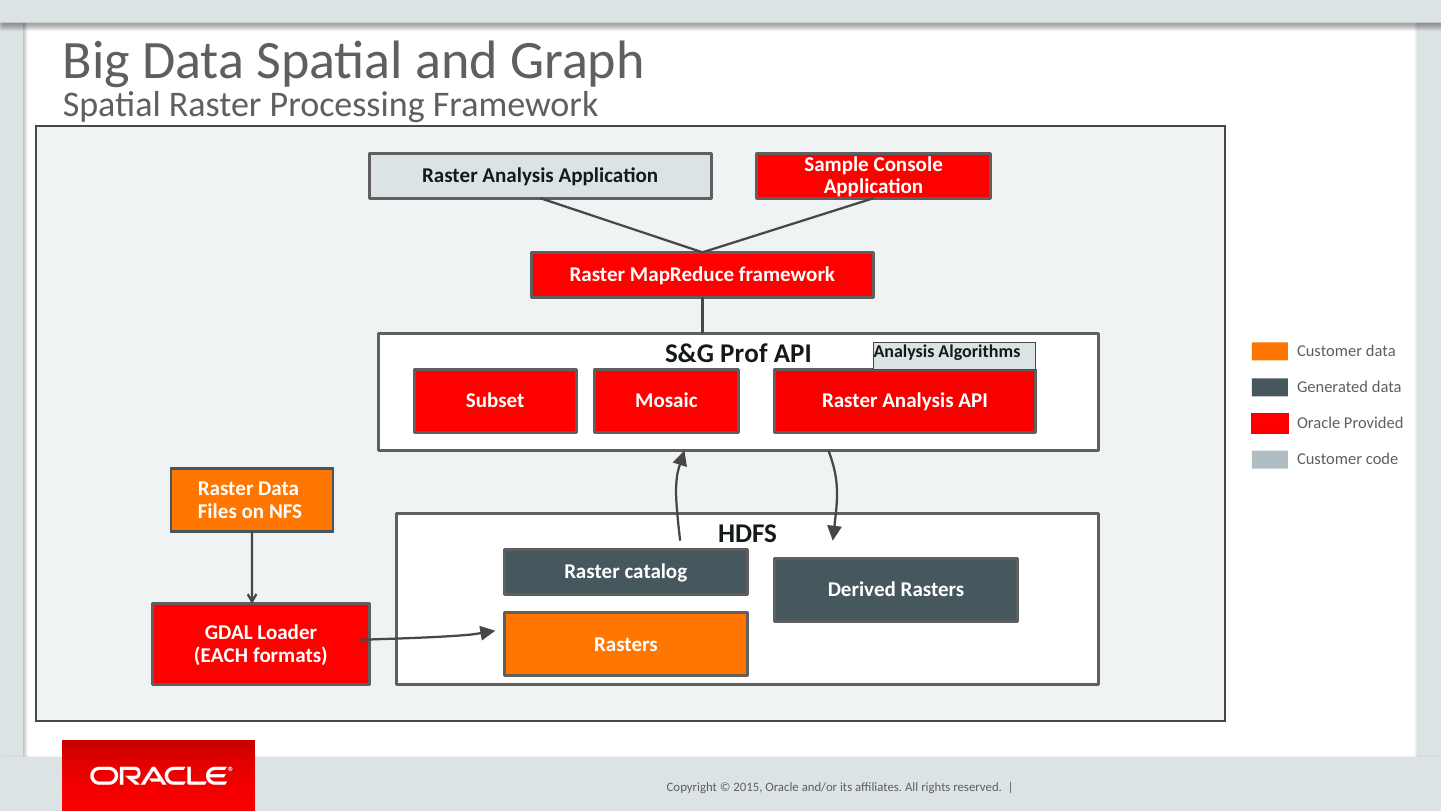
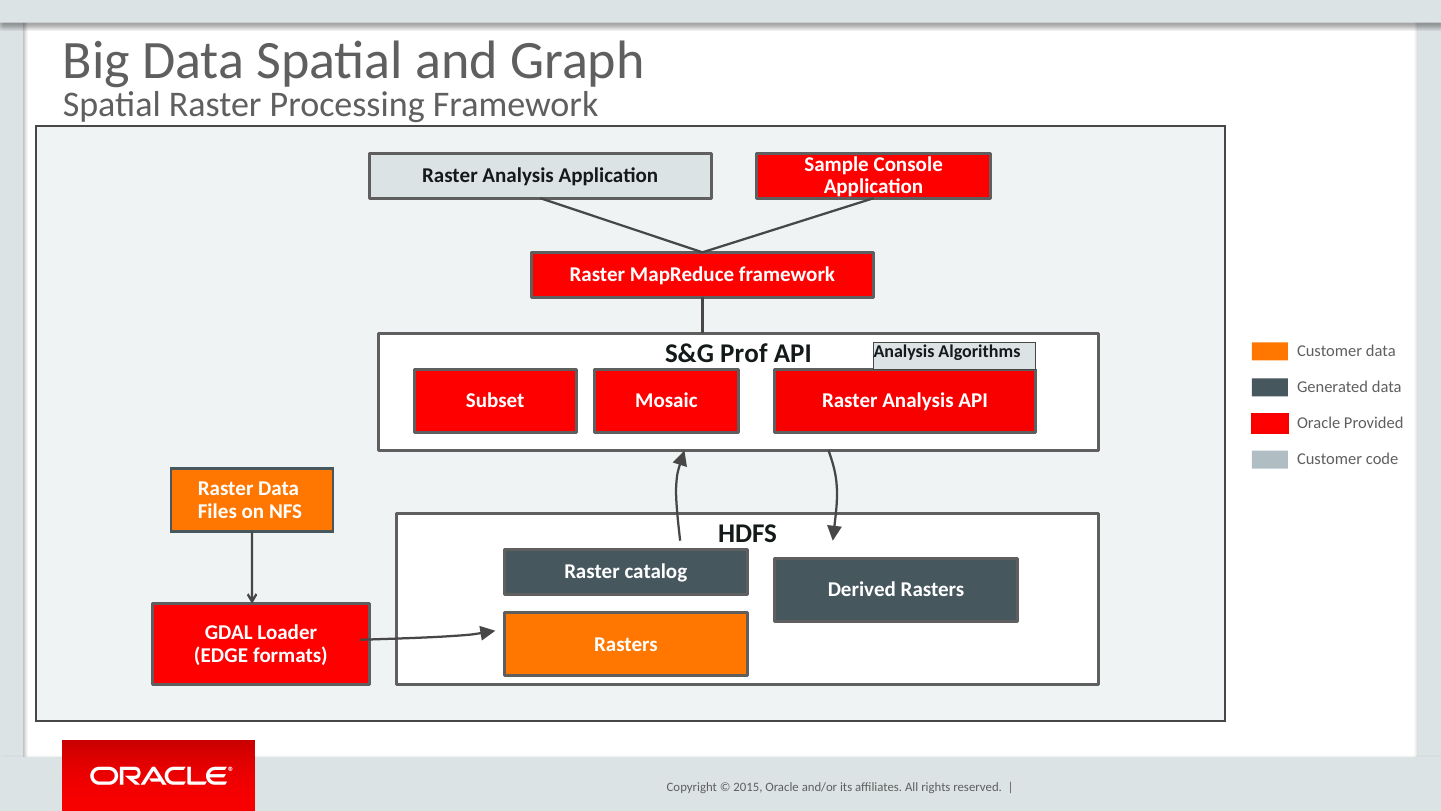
EACH: EACH -> EDGE
